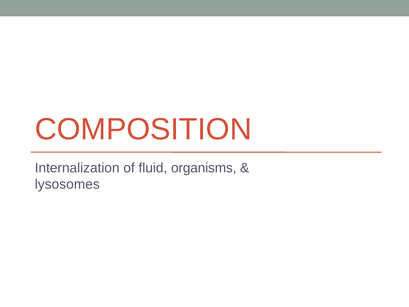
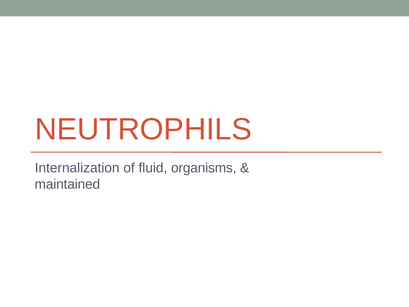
COMPOSITION: COMPOSITION -> NEUTROPHILS
lysosomes: lysosomes -> maintained
